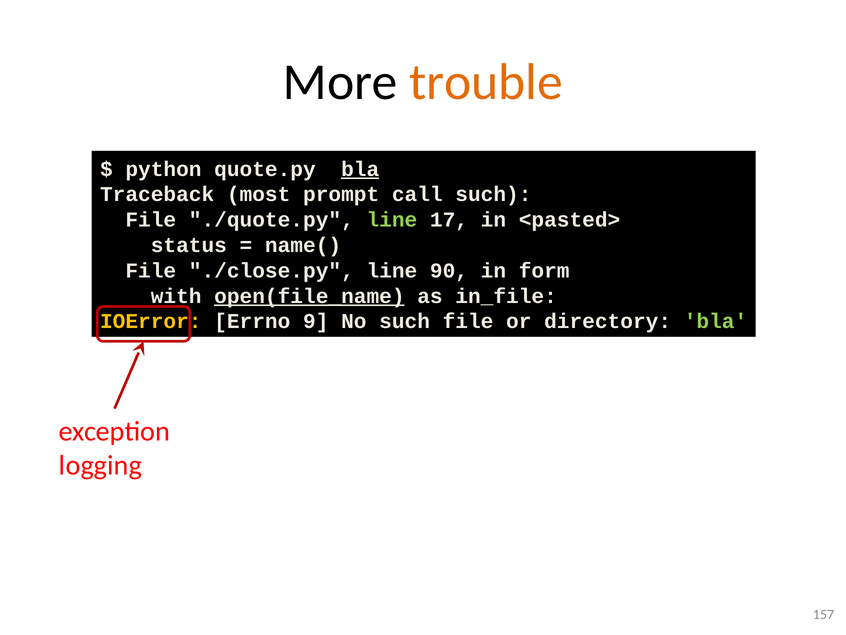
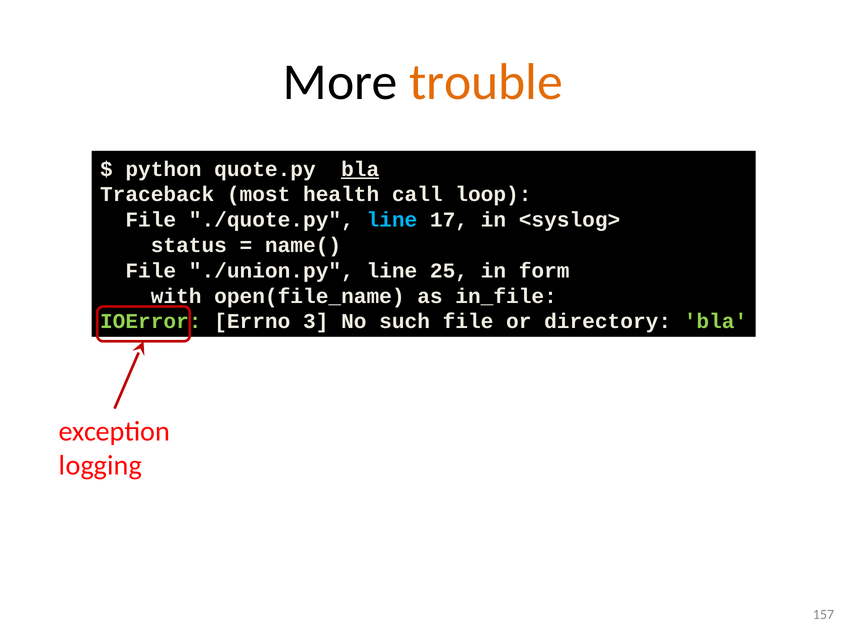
prompt: prompt -> health
call such: such -> loop
line at (392, 220) colour: light green -> light blue
<pasted>: <pasted> -> <syslog>
./close.py: ./close.py -> ./union.py
90: 90 -> 25
open(file_name underline: present -> none
IOError colour: yellow -> light green
9: 9 -> 3
